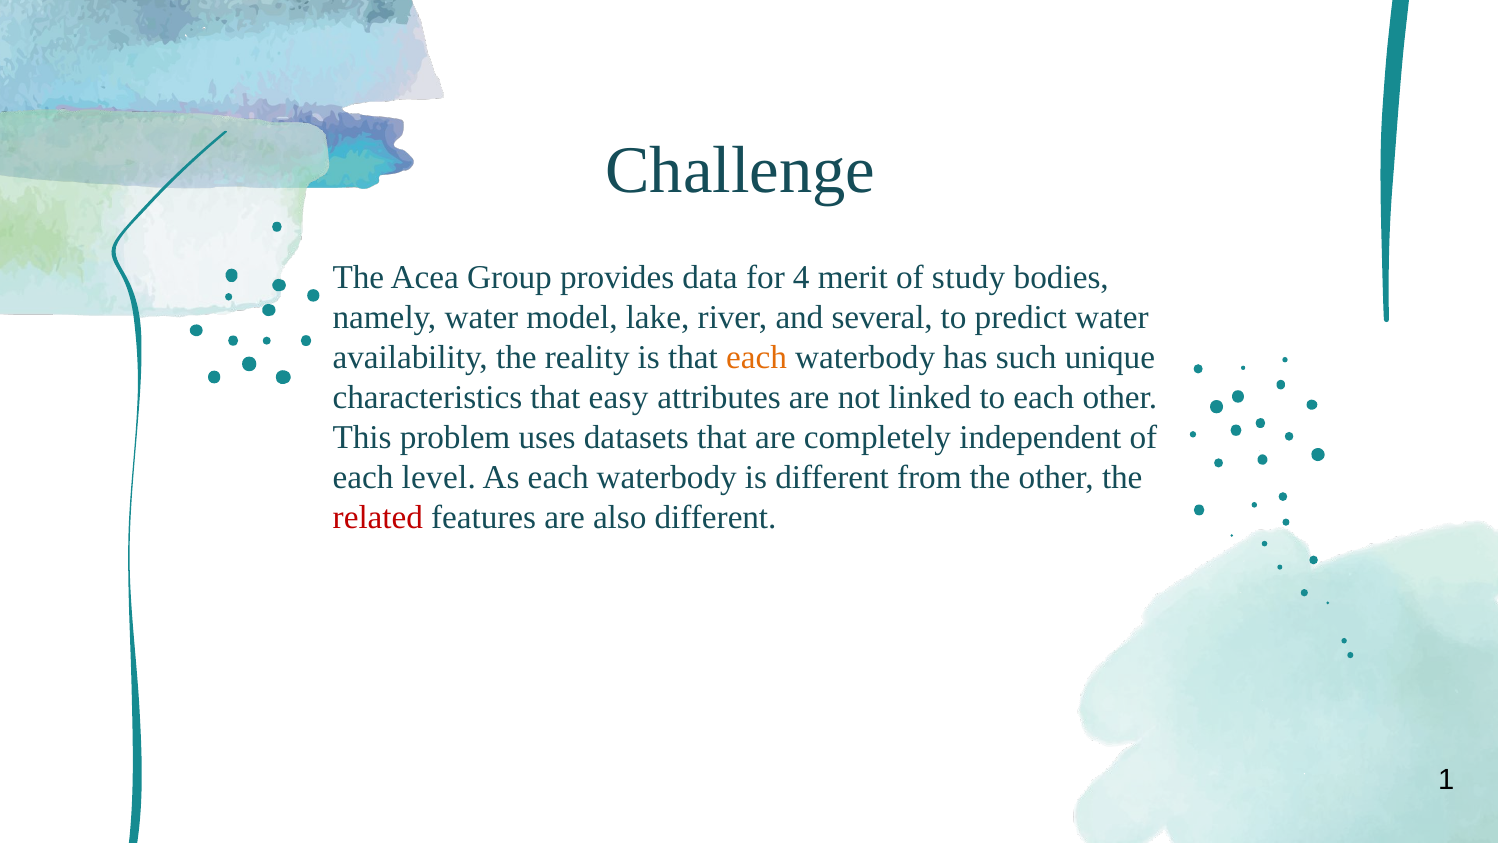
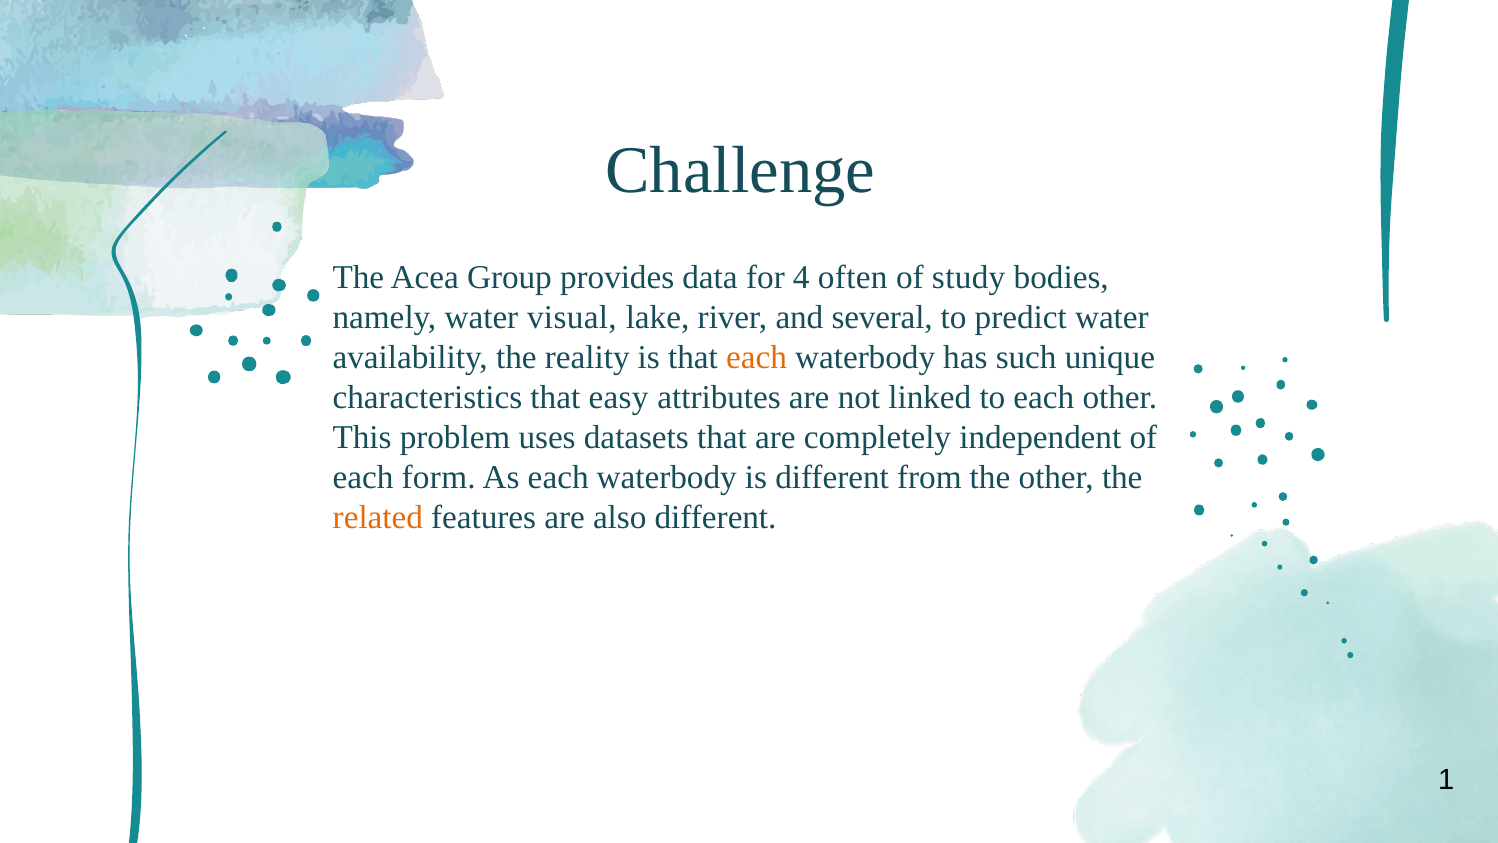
merit: merit -> often
model: model -> visual
level: level -> form
related colour: red -> orange
